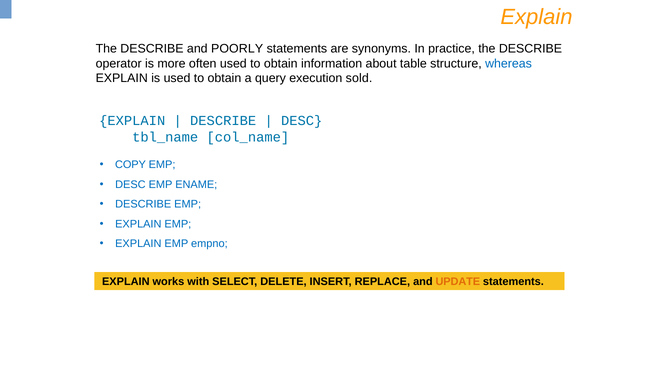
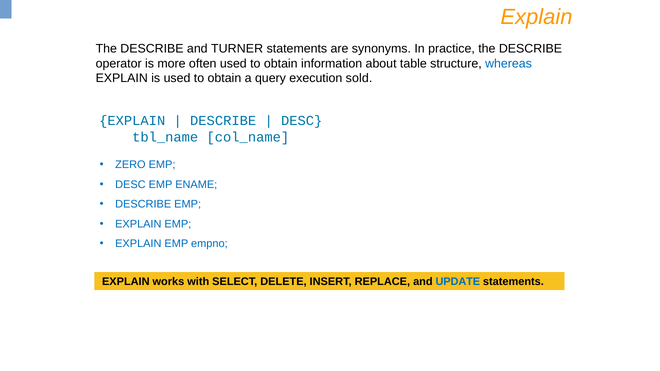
POORLY: POORLY -> TURNER
COPY: COPY -> ZERO
UPDATE colour: orange -> blue
